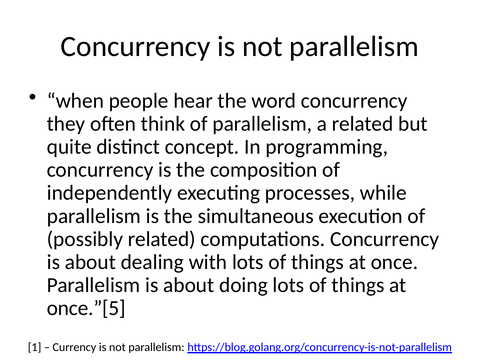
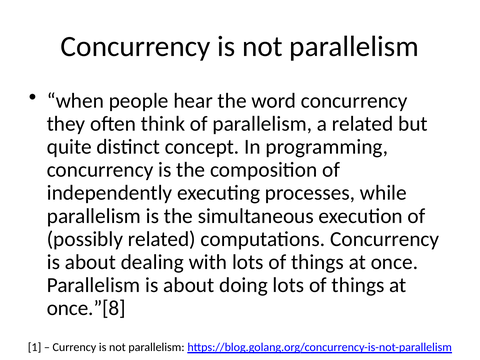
once.”[5: once.”[5 -> once.”[8
